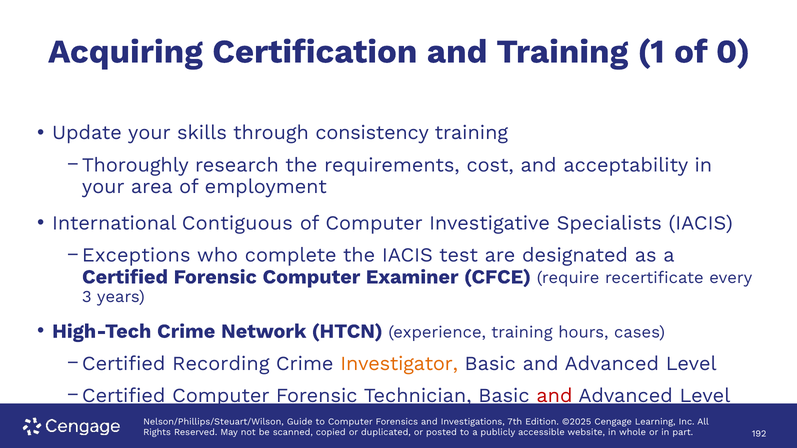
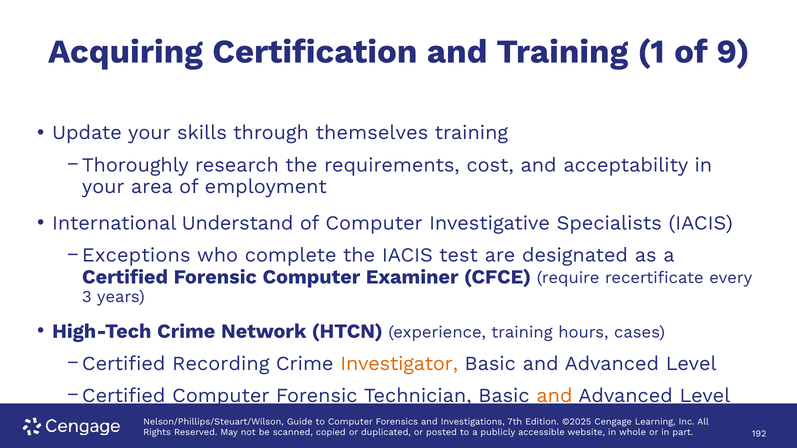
0: 0 -> 9
consistency: consistency -> themselves
Contiguous: Contiguous -> Understand
and at (554, 396) colour: red -> orange
